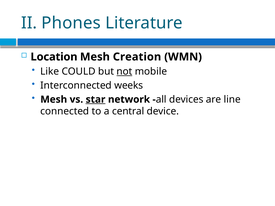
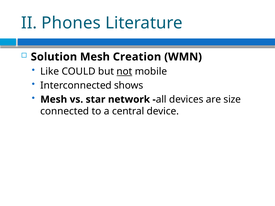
Location: Location -> Solution
weeks: weeks -> shows
star underline: present -> none
line: line -> size
